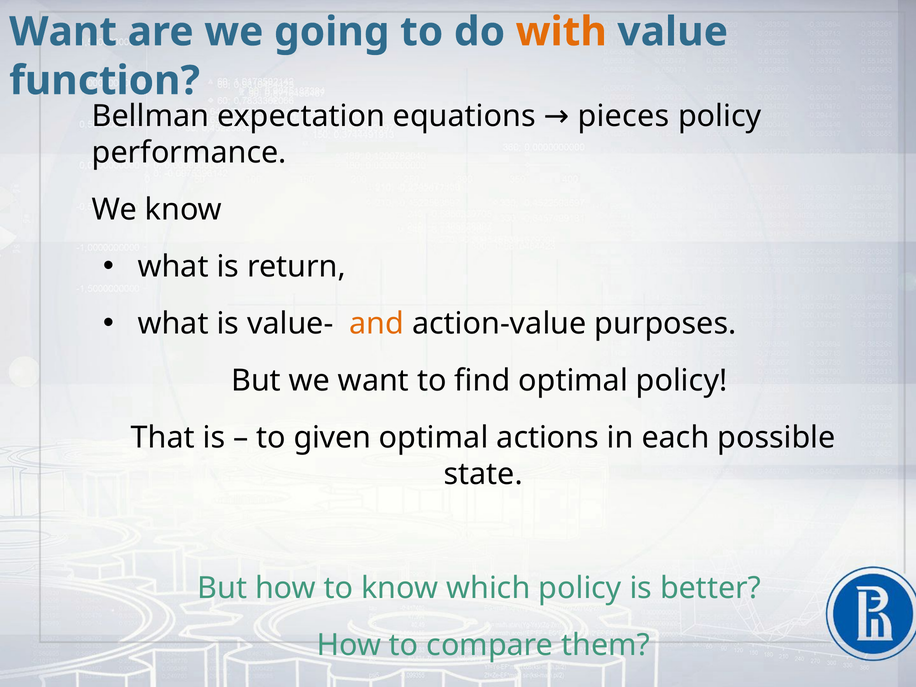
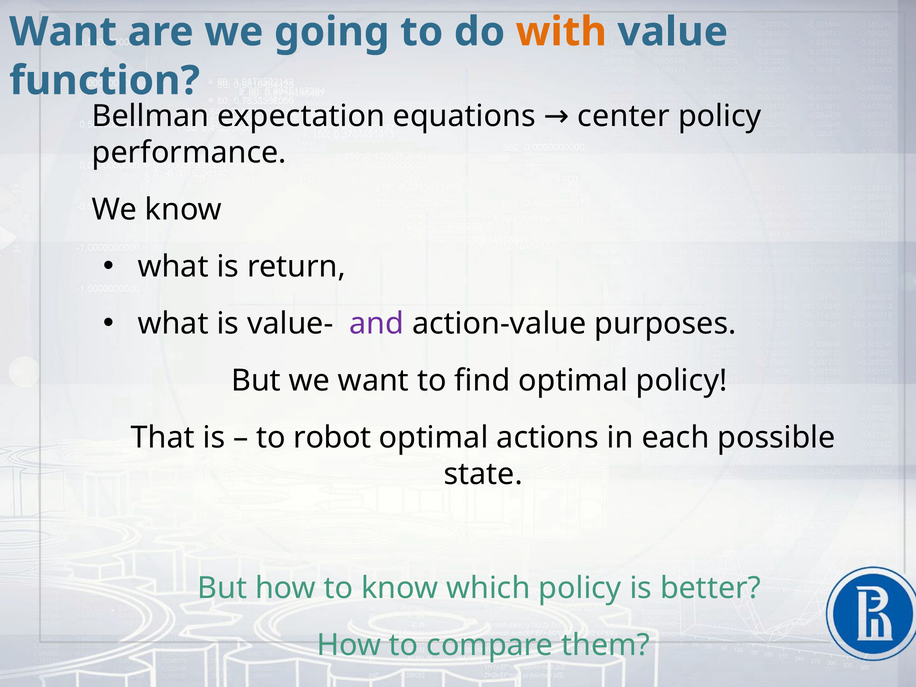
pieces: pieces -> center
and colour: orange -> purple
given: given -> robot
